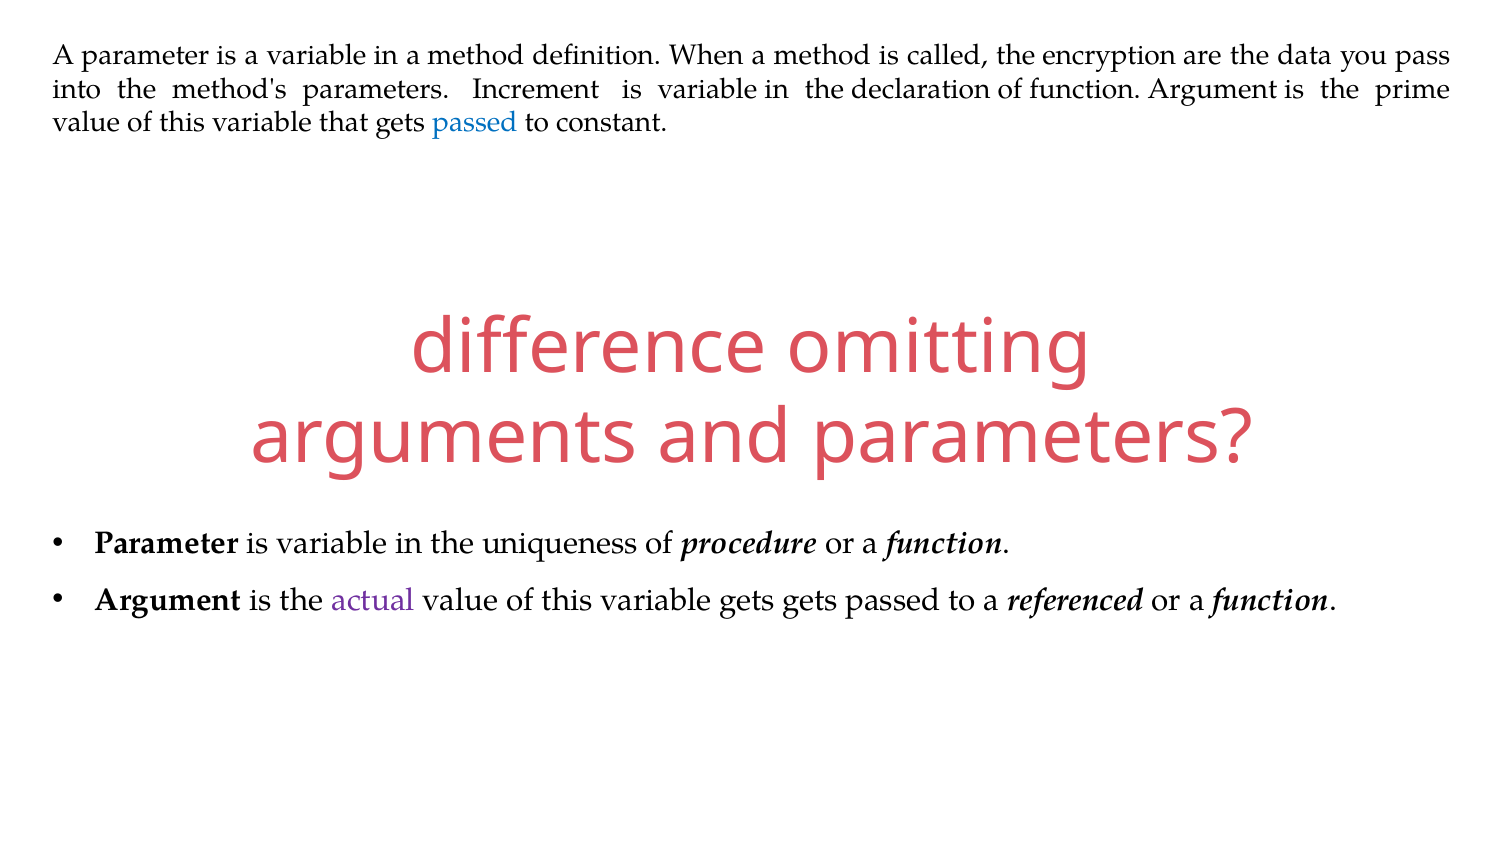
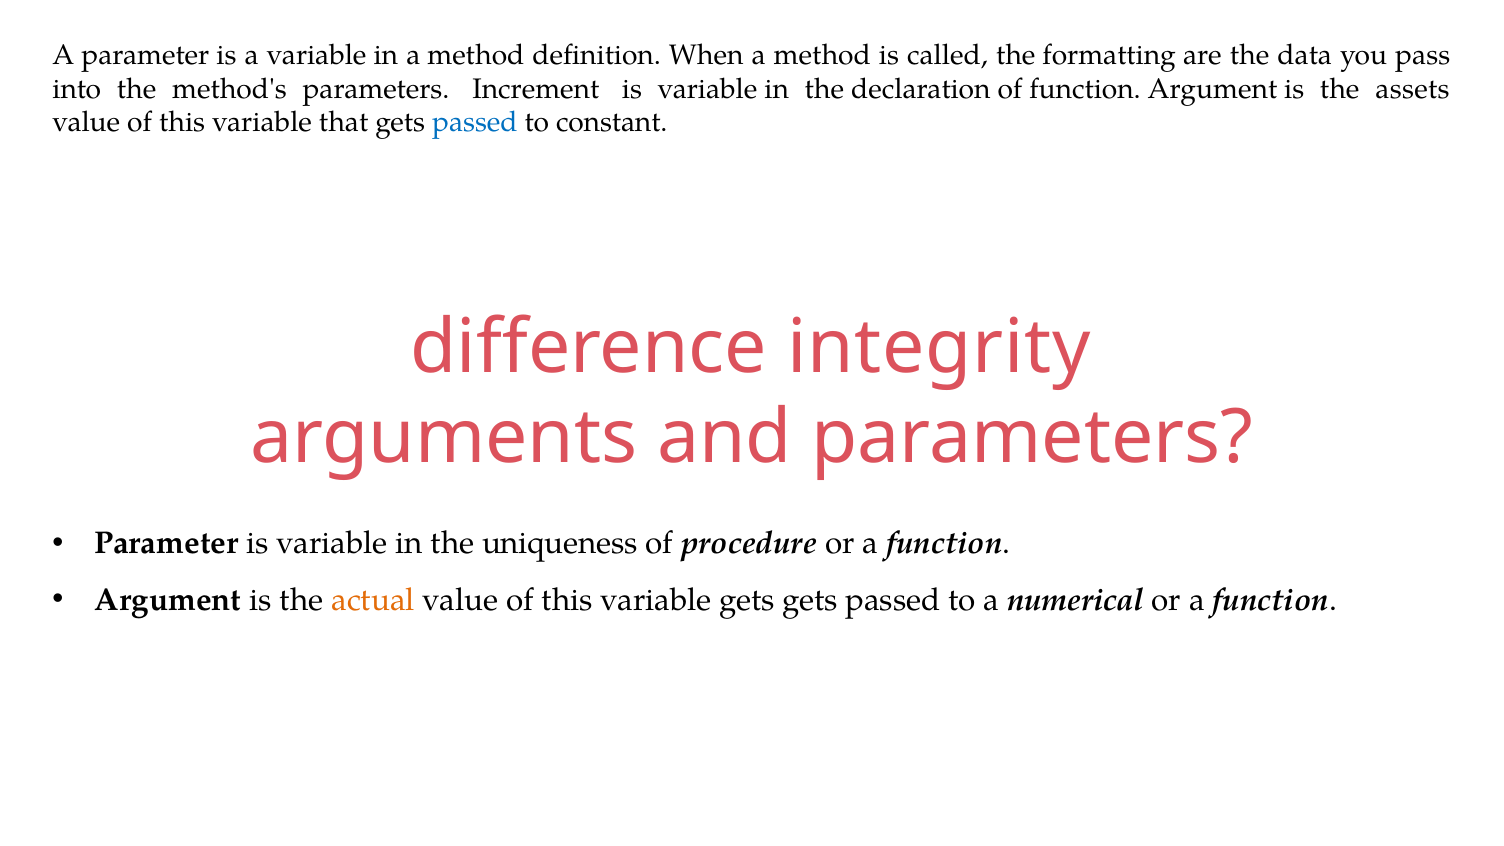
encryption: encryption -> formatting
prime: prime -> assets
omitting: omitting -> integrity
actual colour: purple -> orange
referenced: referenced -> numerical
